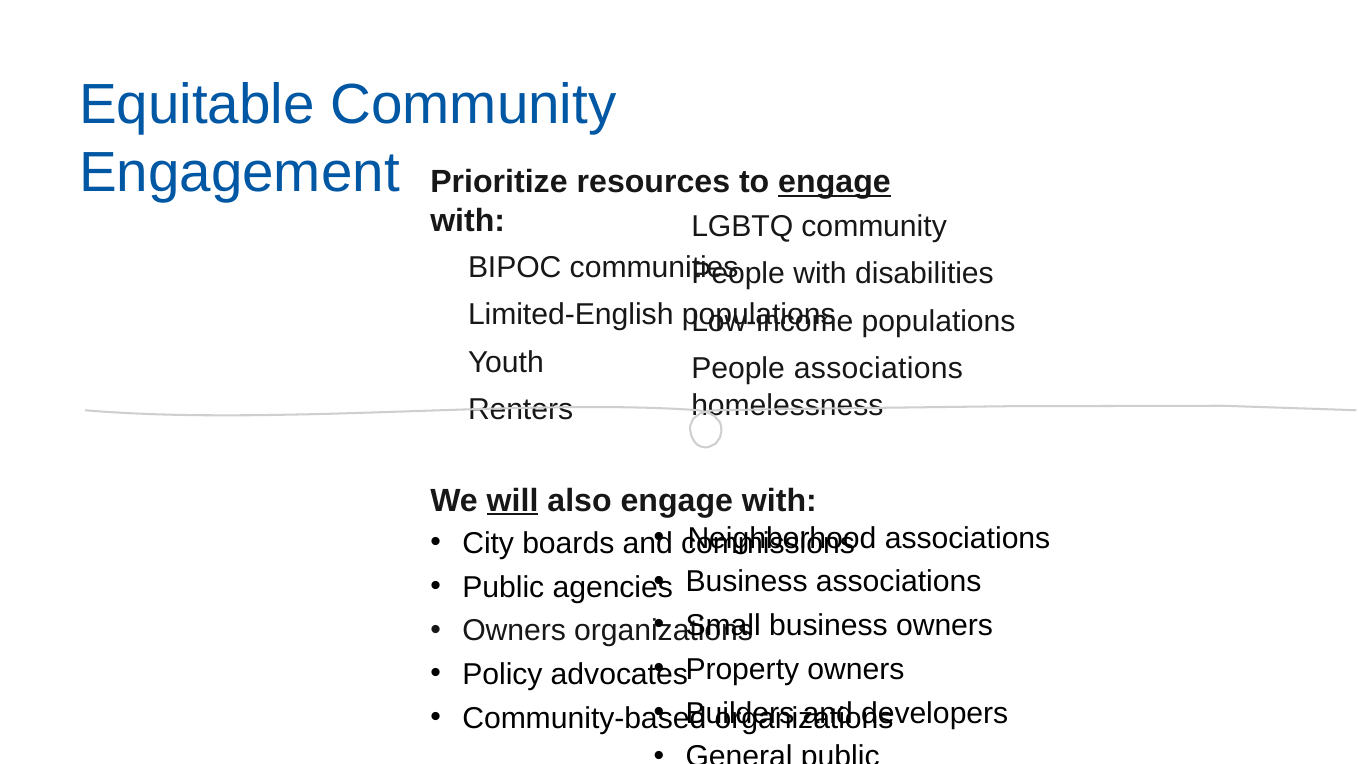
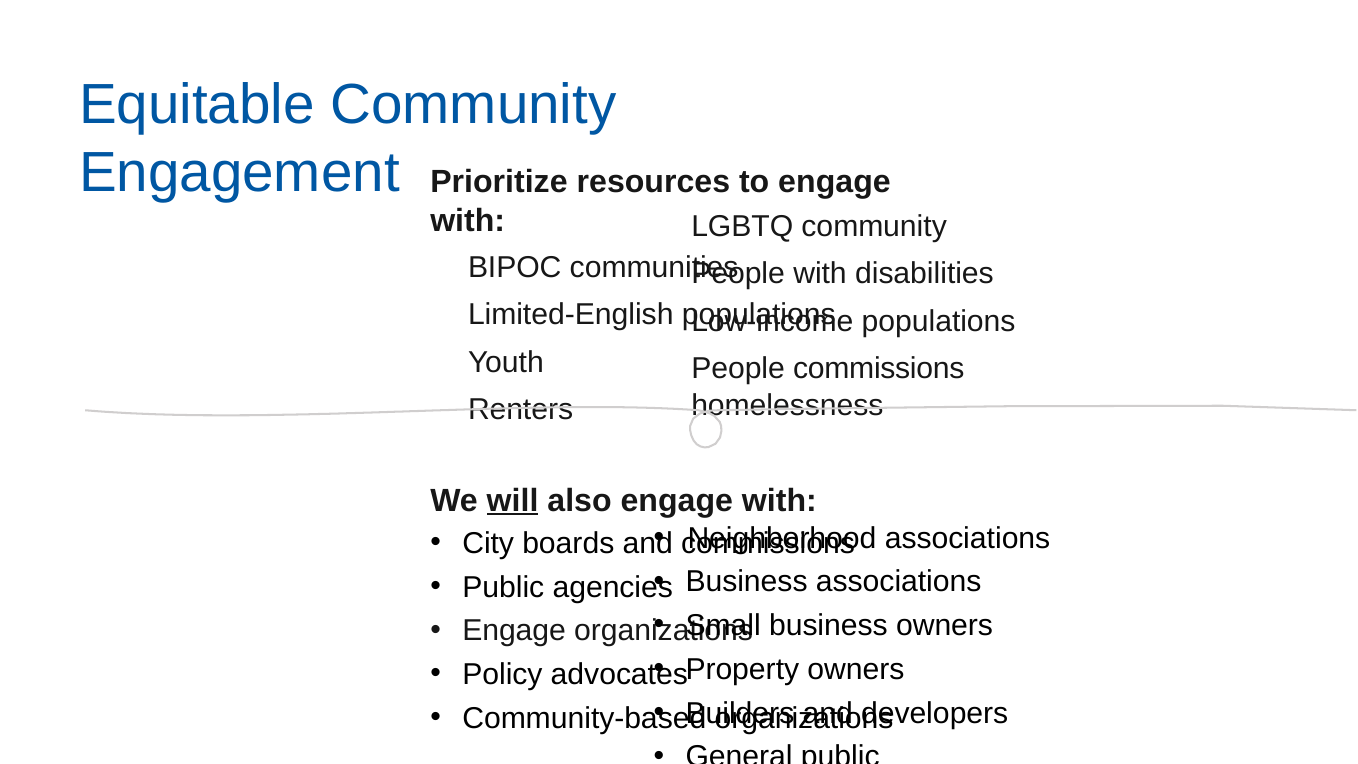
engage at (834, 182) underline: present -> none
associations at (878, 369): associations -> commissions
Owners at (514, 631): Owners -> Engage
